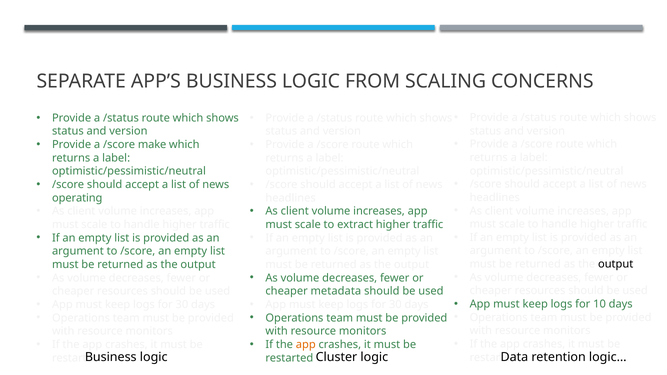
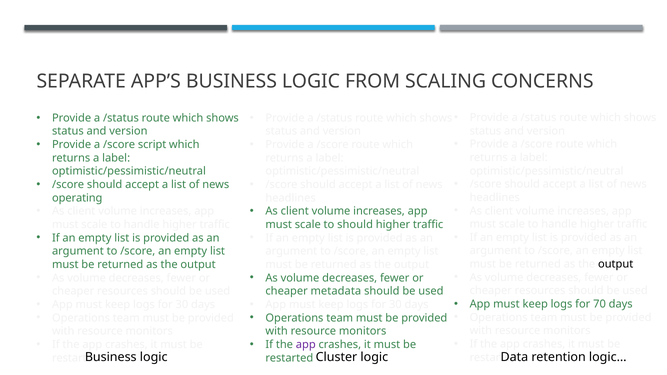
make: make -> script
to extract: extract -> should
10: 10 -> 70
app at (306, 345) colour: orange -> purple
